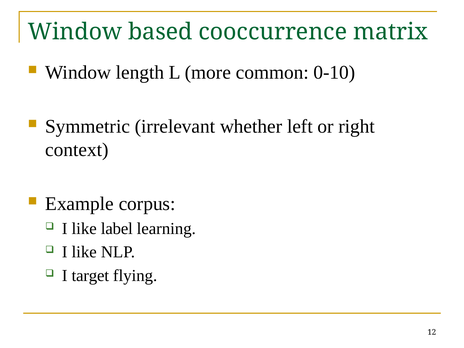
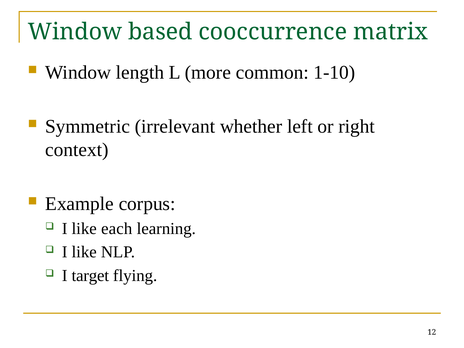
0-10: 0-10 -> 1-10
label: label -> each
